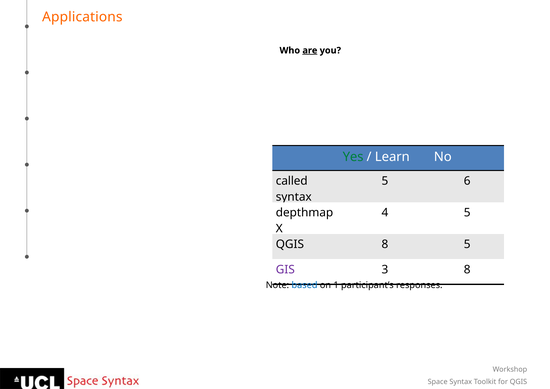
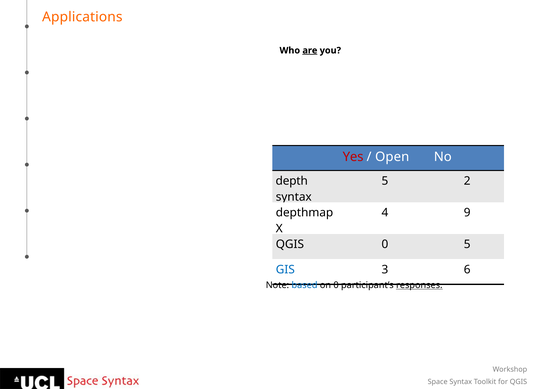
Yes colour: green -> red
Learn: Learn -> Open
called: called -> depth
6: 6 -> 2
4 5: 5 -> 9
QGIS 8: 8 -> 0
GIS colour: purple -> blue
3 8: 8 -> 6
on 1: 1 -> 0
responses underline: none -> present
